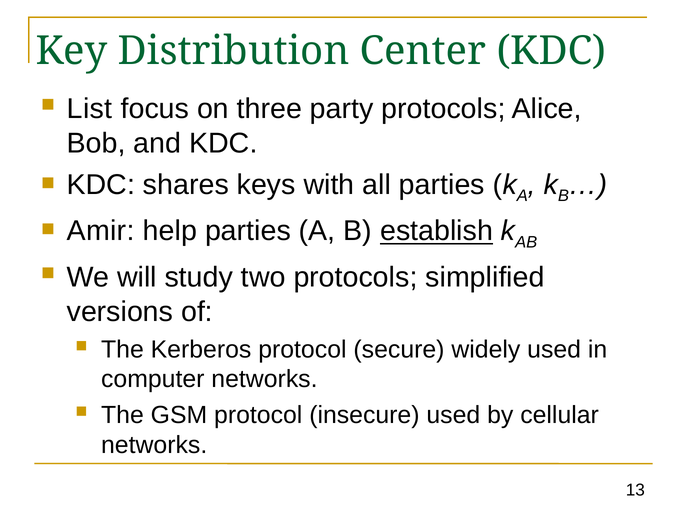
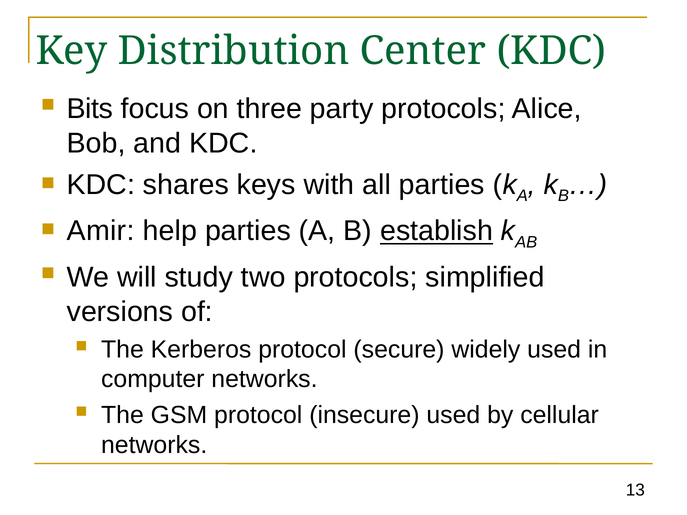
List: List -> Bits
